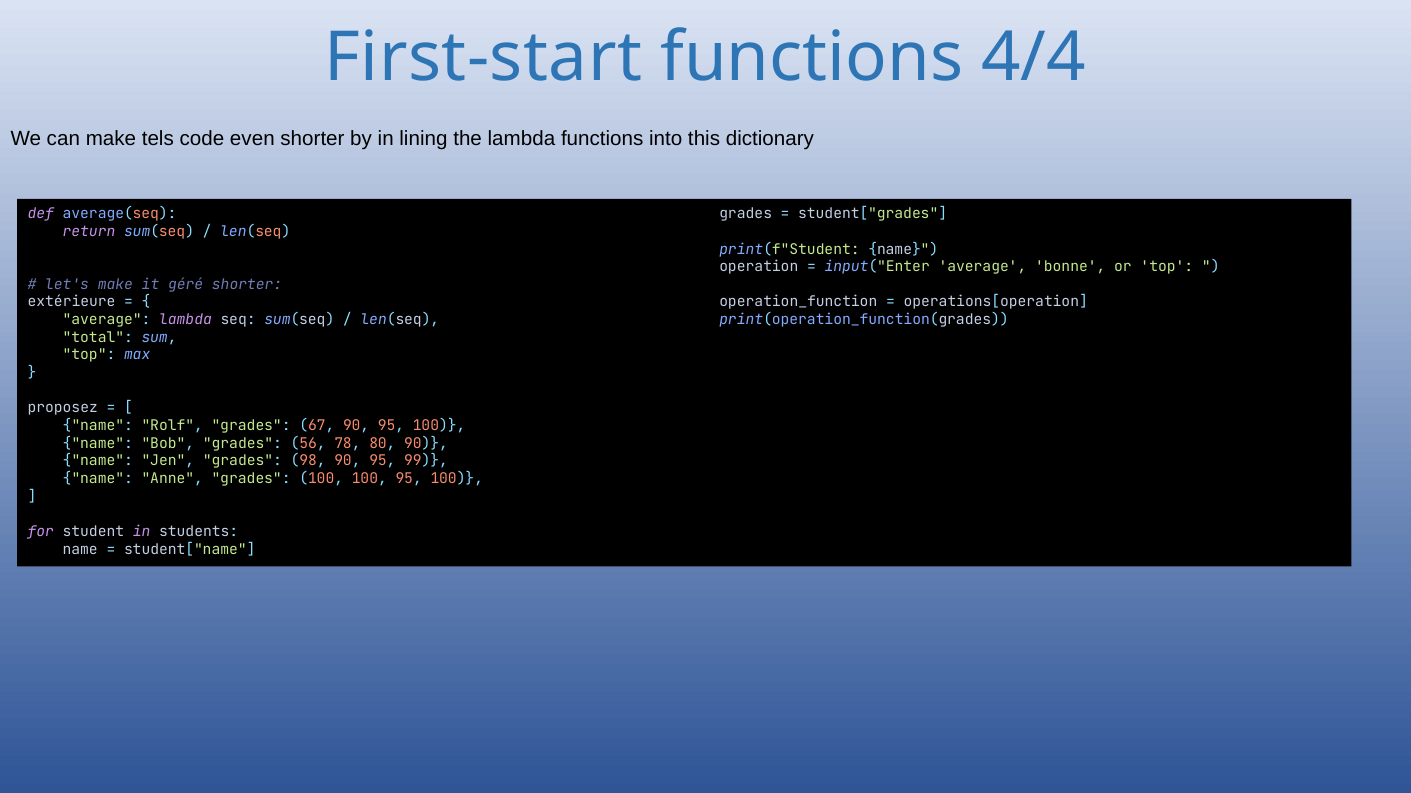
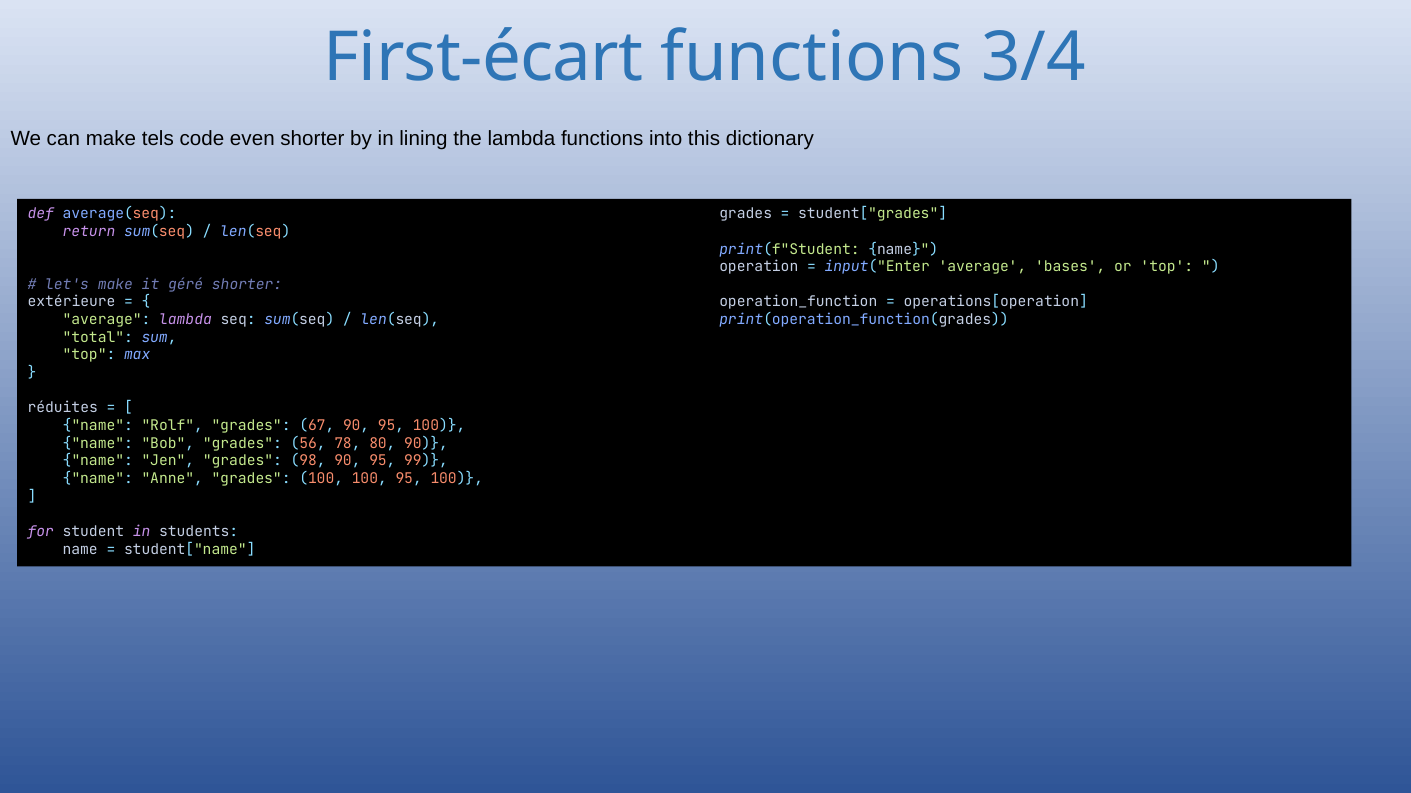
First-start: First-start -> First-écart
4/4: 4/4 -> 3/4
bonne: bonne -> bases
proposez: proposez -> réduites
